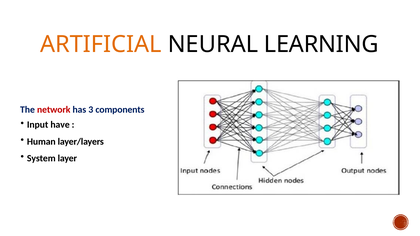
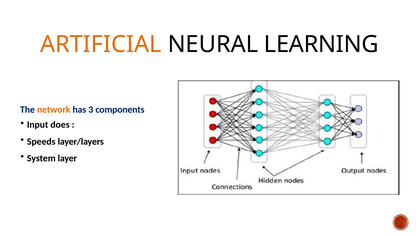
network colour: red -> orange
have: have -> does
Human: Human -> Speeds
